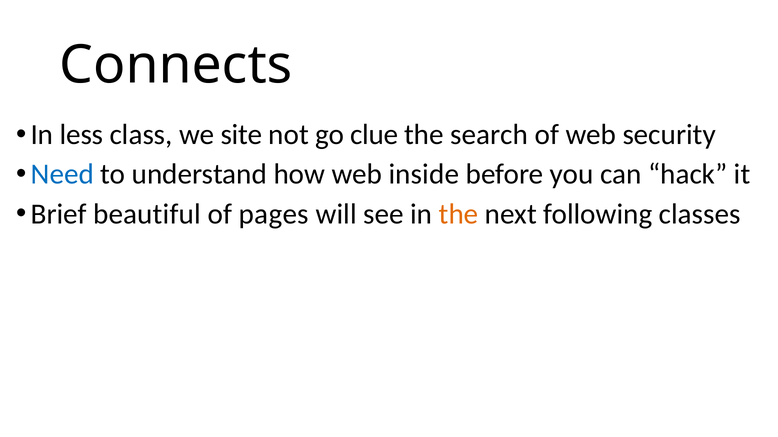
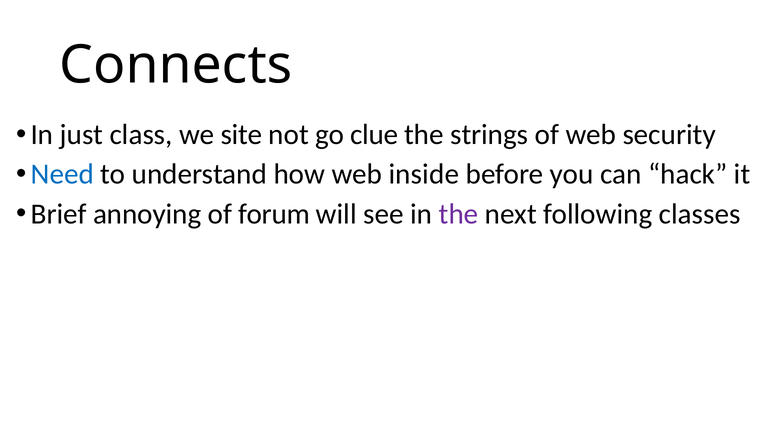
less: less -> just
search: search -> strings
beautiful: beautiful -> annoying
pages: pages -> forum
the at (459, 214) colour: orange -> purple
